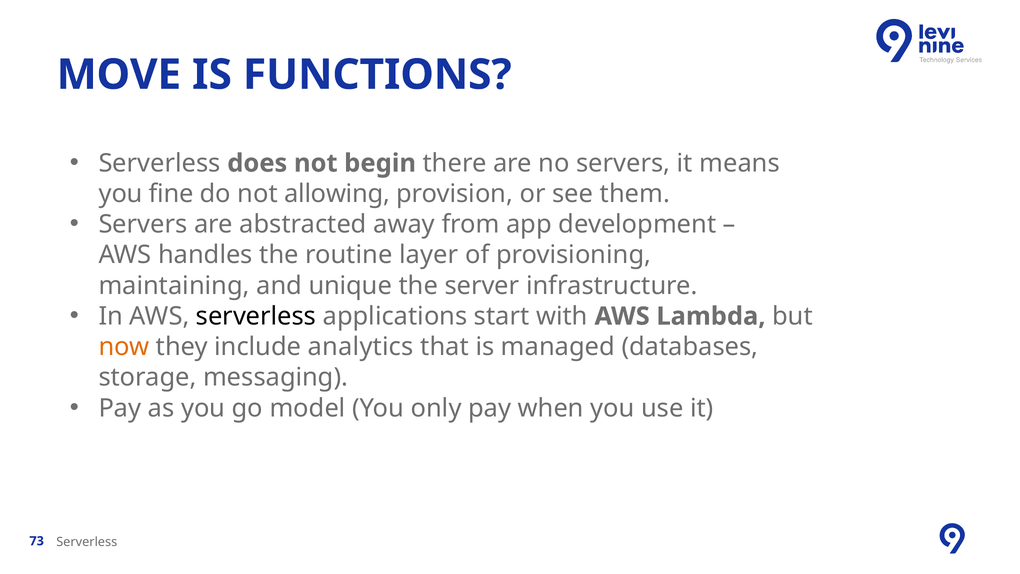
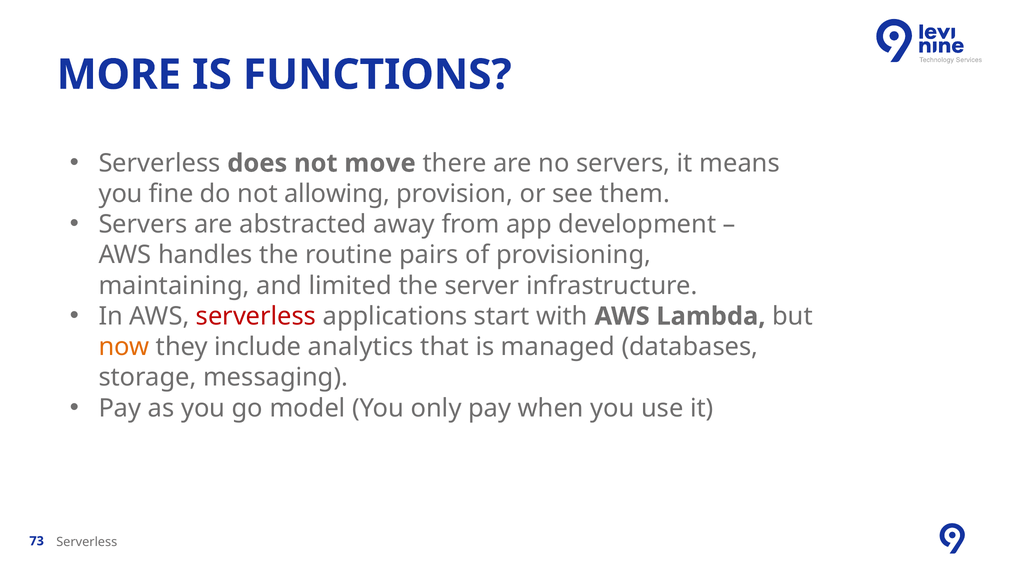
MOVE: MOVE -> MORE
begin: begin -> move
layer: layer -> pairs
unique: unique -> limited
serverless at (256, 316) colour: black -> red
